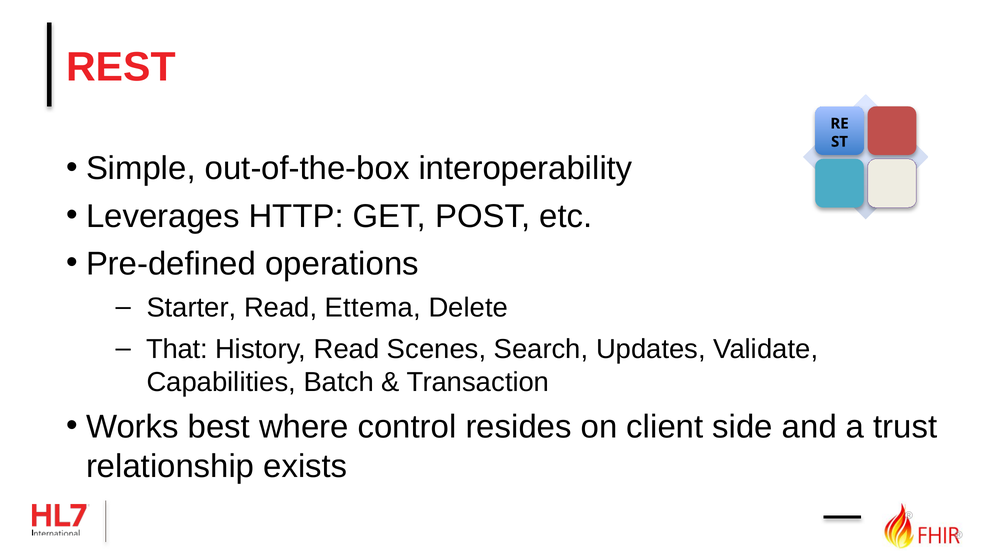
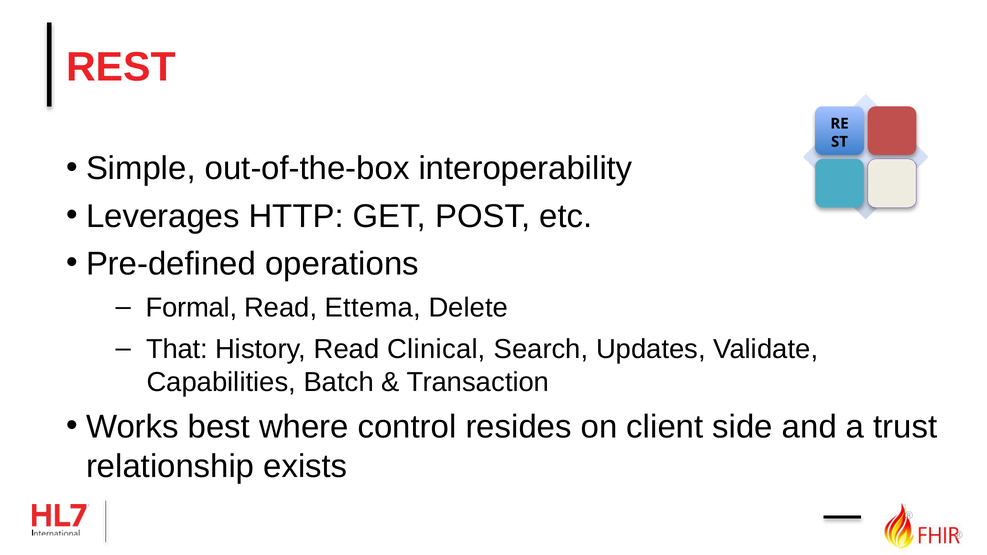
Starter: Starter -> Formal
Scenes: Scenes -> Clinical
